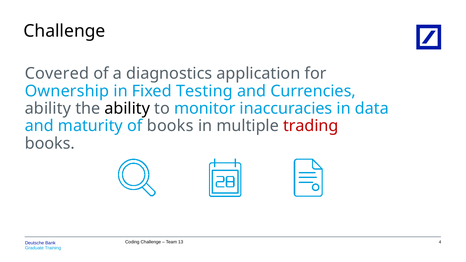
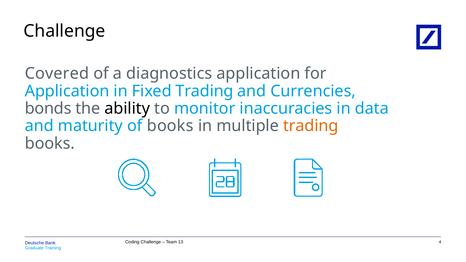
Ownership at (67, 91): Ownership -> Application
Fixed Testing: Testing -> Trading
ability at (48, 109): ability -> bonds
trading at (311, 126) colour: red -> orange
